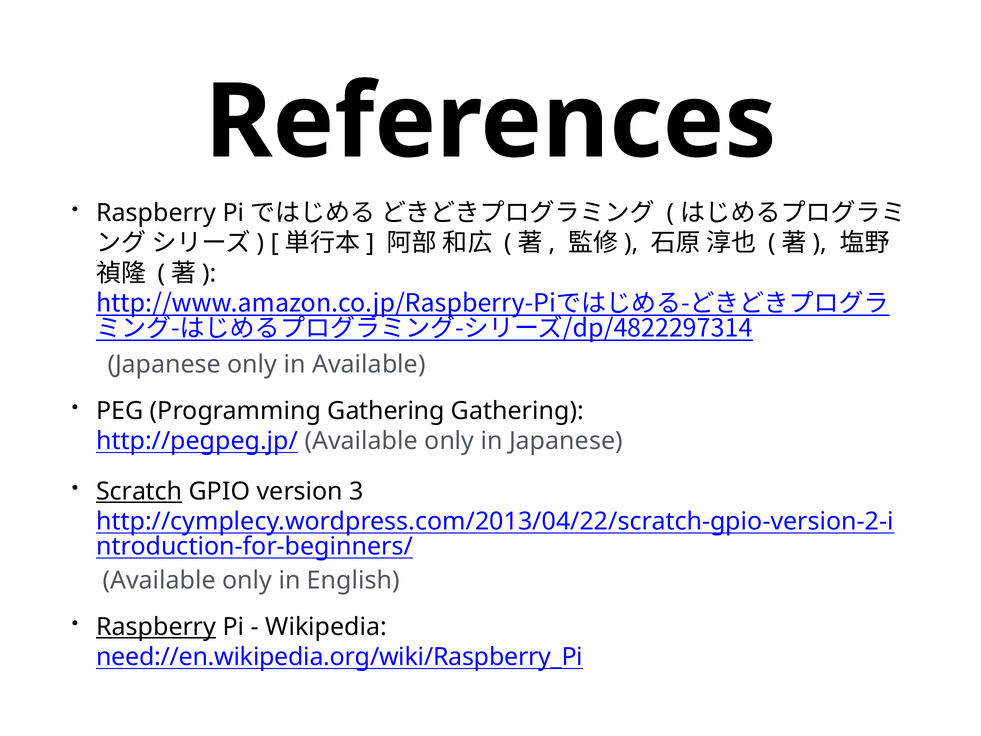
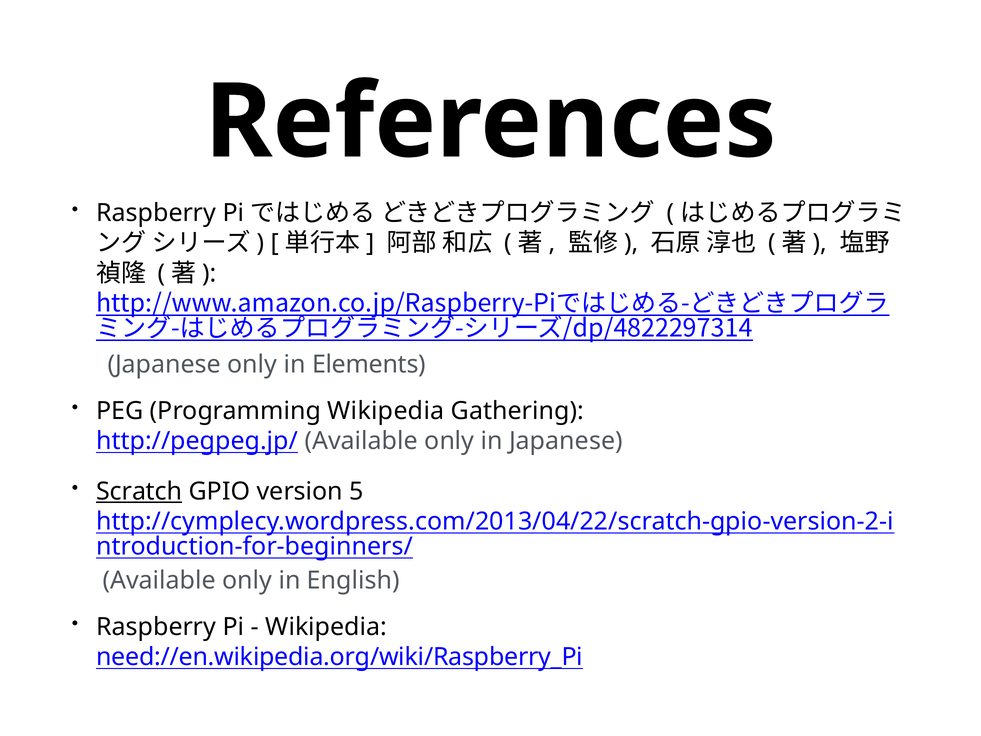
in Available: Available -> Elements
Programming Gathering: Gathering -> Wikipedia
3: 3 -> 5
Raspberry at (156, 627) underline: present -> none
